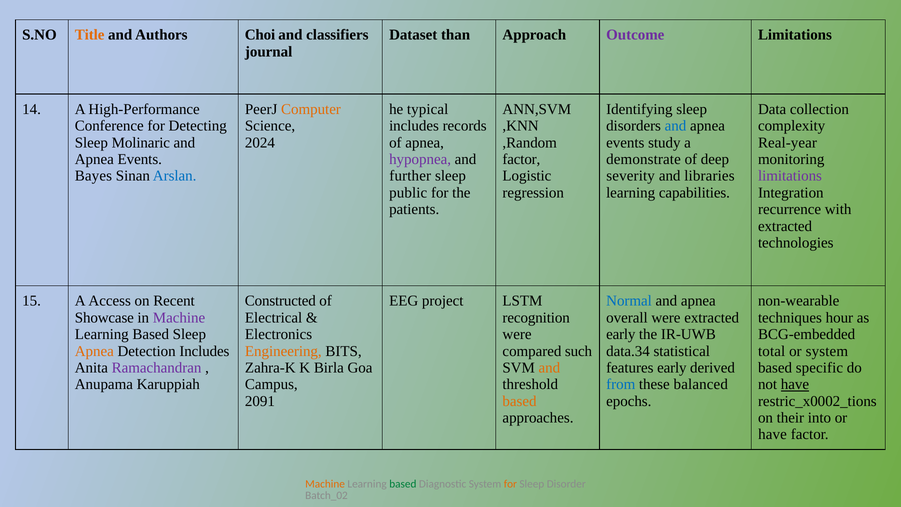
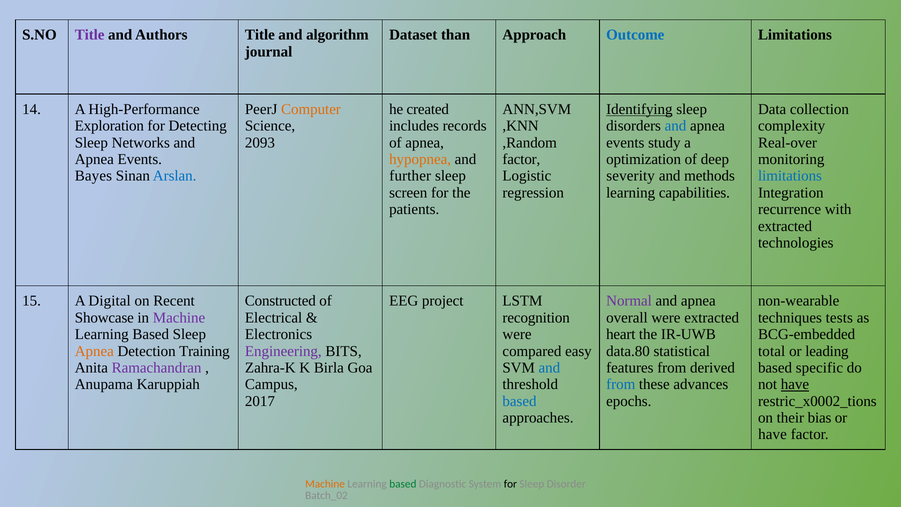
Title at (90, 35) colour: orange -> purple
Authors Choi: Choi -> Title
classifiers: classifiers -> algorithm
Outcome colour: purple -> blue
typical: typical -> created
Identifying underline: none -> present
Conference: Conference -> Exploration
Molinaric: Molinaric -> Networks
2024: 2024 -> 2093
Real-year: Real-year -> Real-over
hypopnea colour: purple -> orange
demonstrate: demonstrate -> optimization
libraries: libraries -> methods
limitations at (790, 176) colour: purple -> blue
public: public -> screen
Access: Access -> Digital
Normal colour: blue -> purple
hour: hour -> tests
early at (621, 334): early -> heart
Detection Includes: Includes -> Training
Engineering colour: orange -> purple
such: such -> easy
data.34: data.34 -> data.80
or system: system -> leading
and at (549, 368) colour: orange -> blue
features early: early -> from
balanced: balanced -> advances
2091: 2091 -> 2017
based at (520, 401) colour: orange -> blue
into: into -> bias
for at (510, 484) colour: orange -> black
